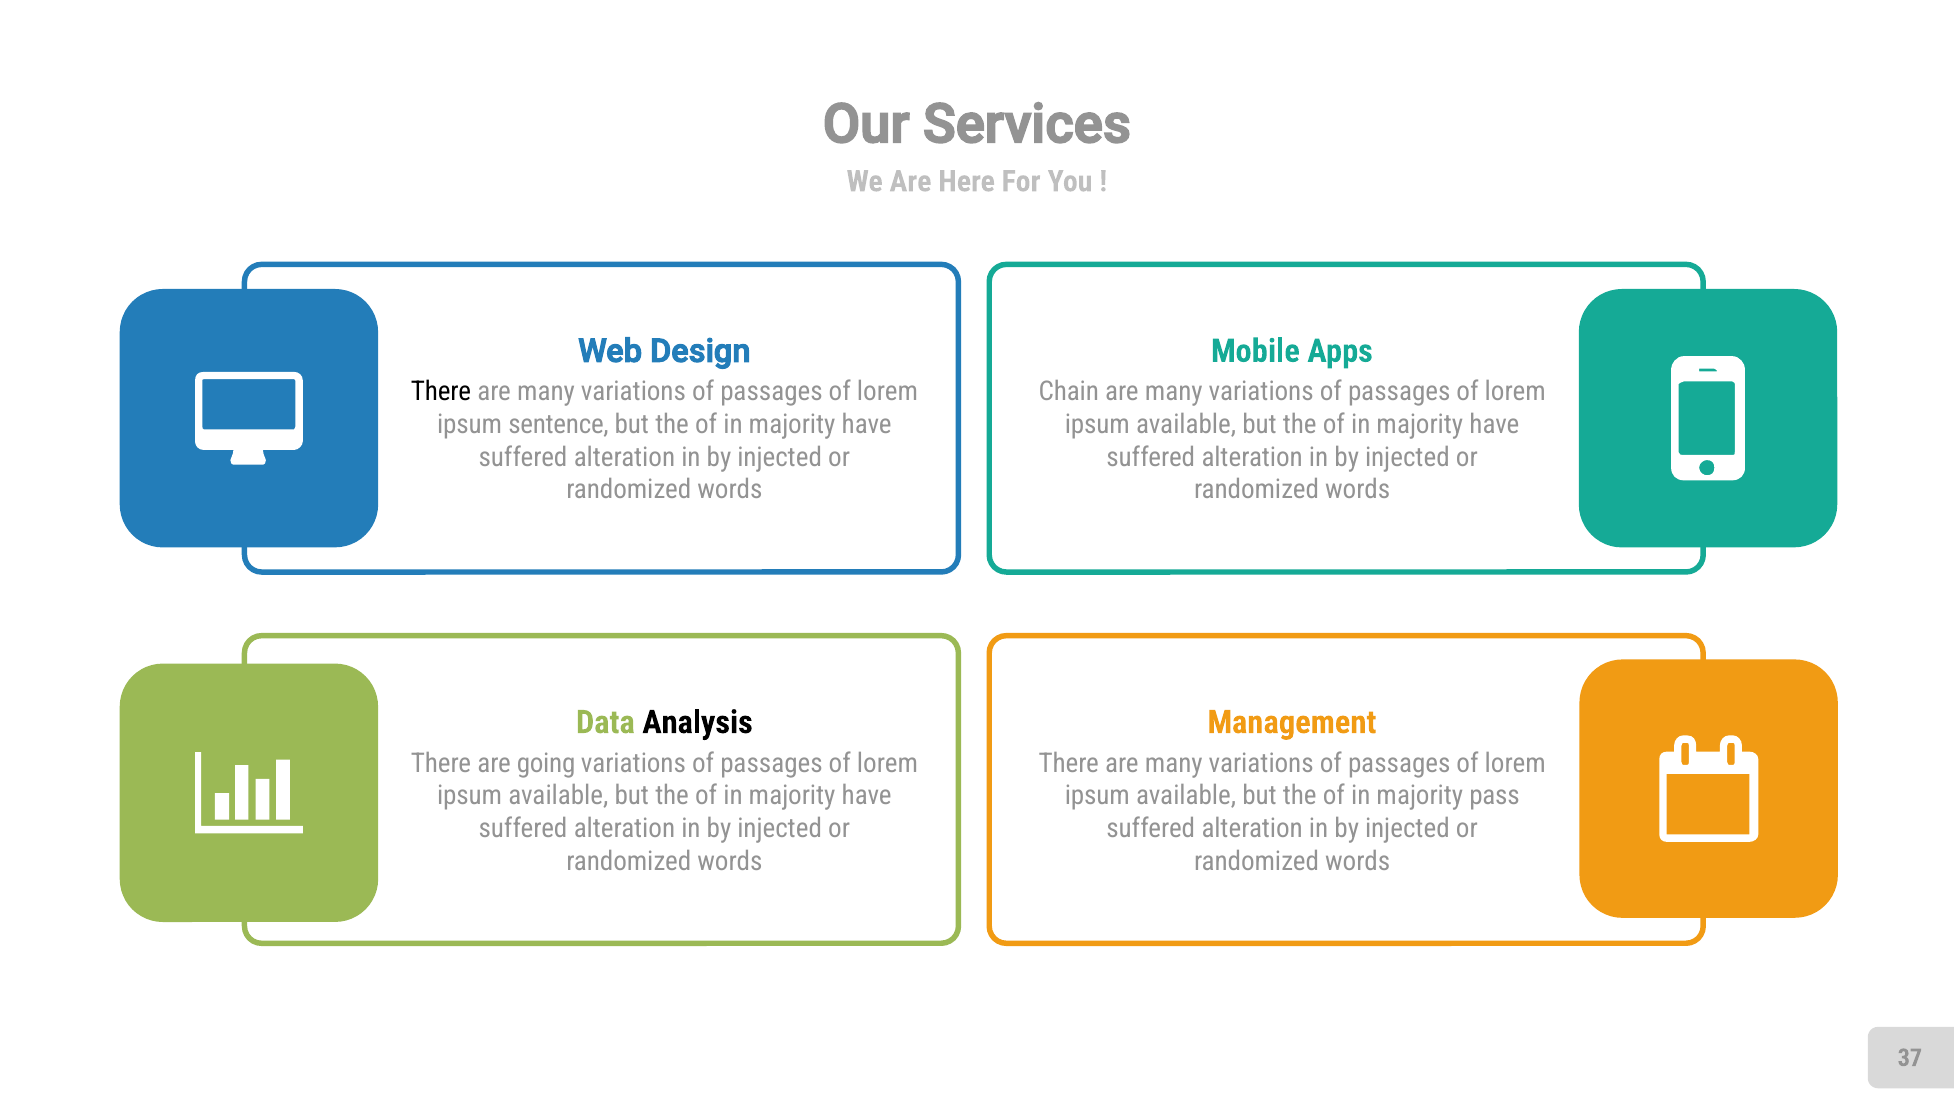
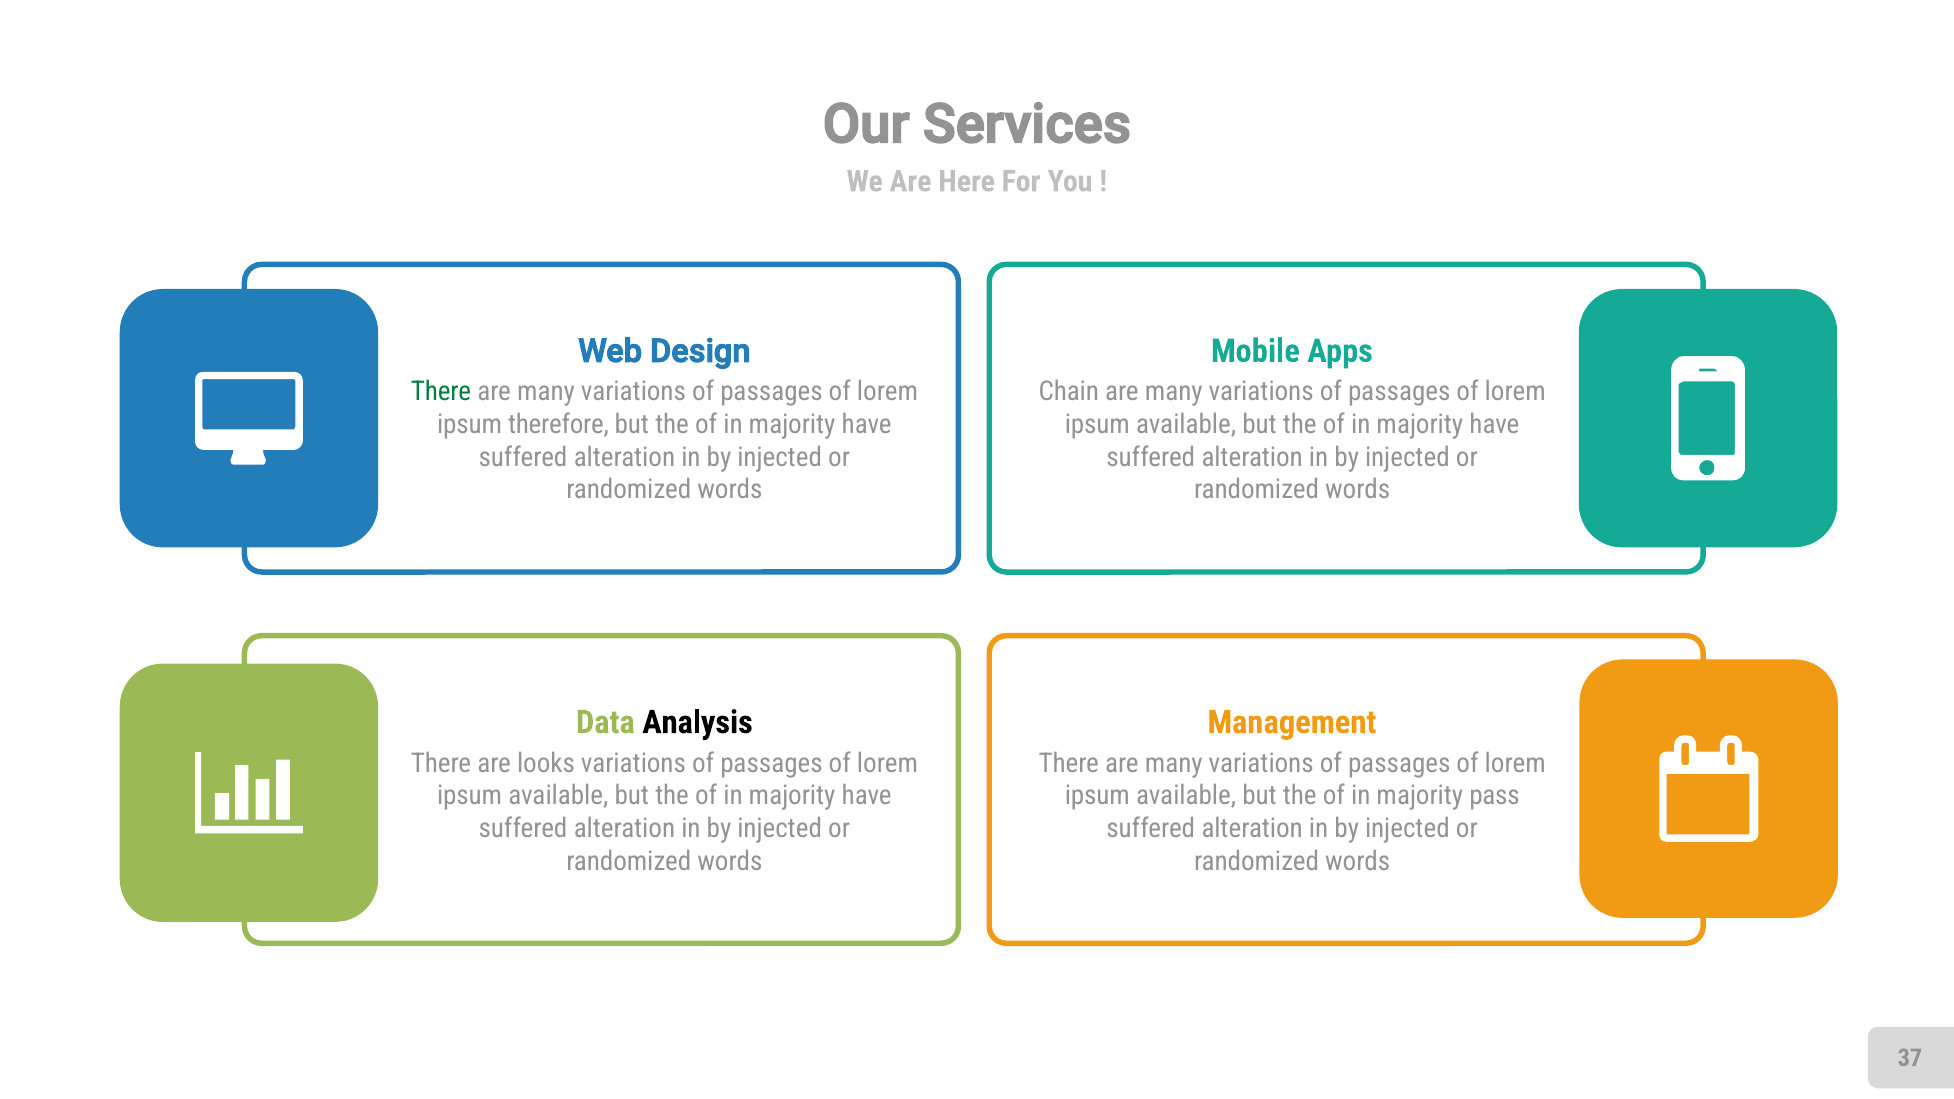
There at (441, 392) colour: black -> green
sentence: sentence -> therefore
going: going -> looks
